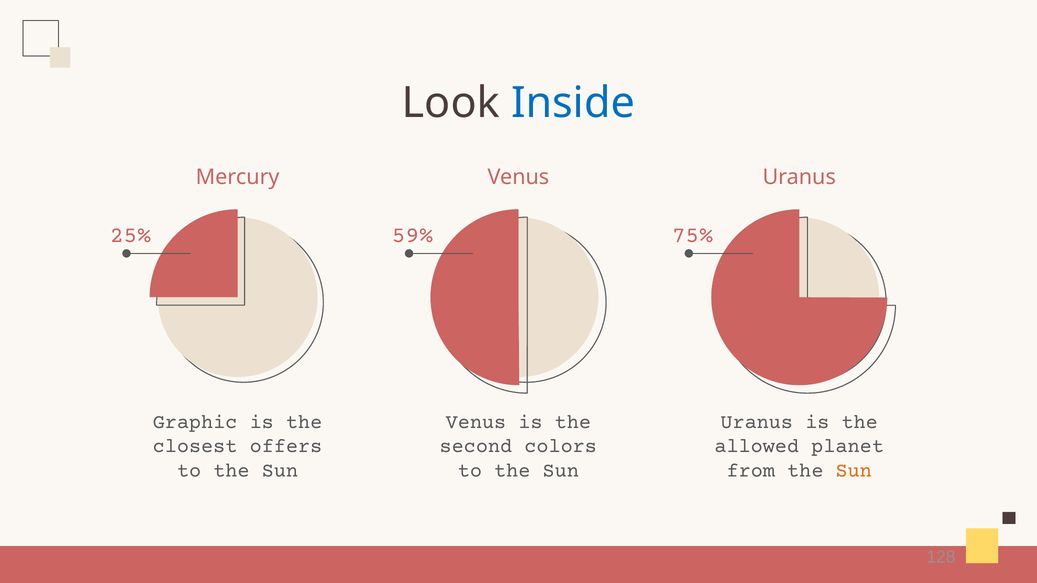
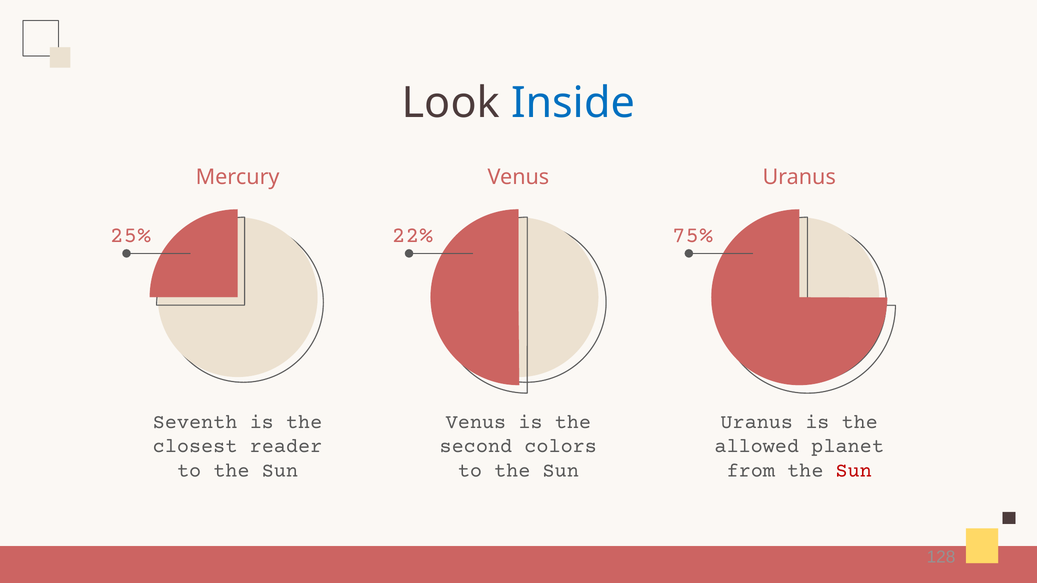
59%: 59% -> 22%
Graphic: Graphic -> Seventh
offers: offers -> reader
Sun at (854, 470) colour: orange -> red
